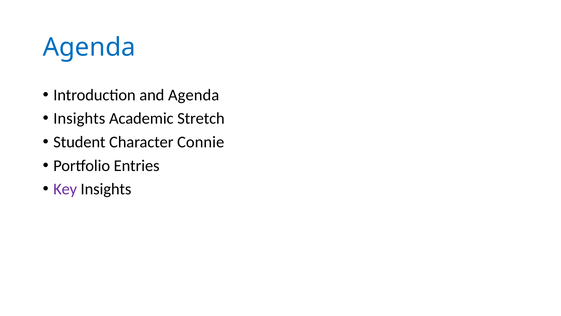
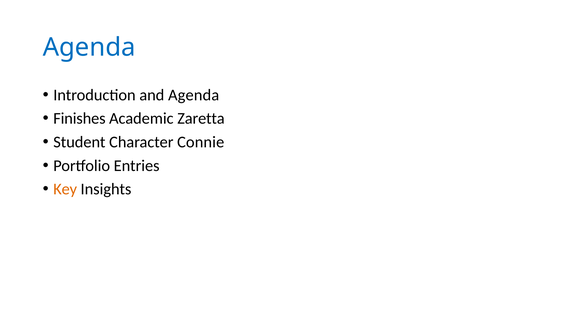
Insights at (79, 118): Insights -> Finishes
Stretch: Stretch -> Zaretta
Key colour: purple -> orange
